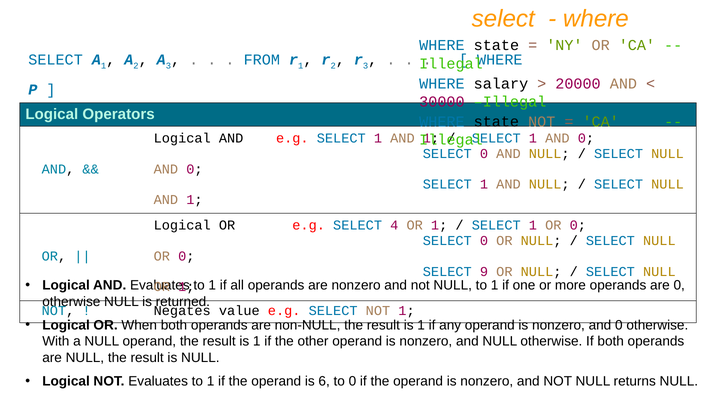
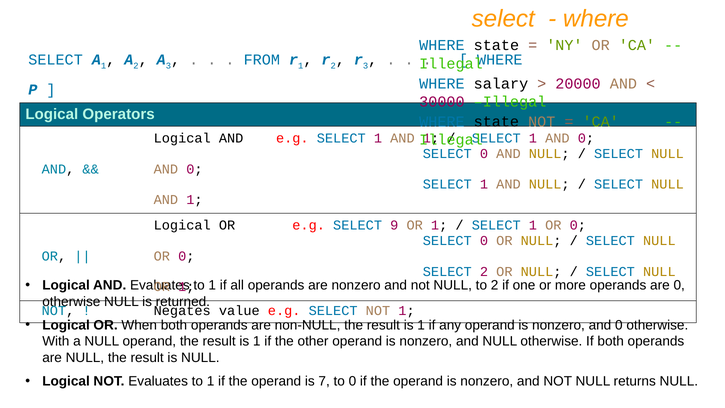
4: 4 -> 9
SELECT 9: 9 -> 2
NULL to 1: 1 -> 2
6: 6 -> 7
